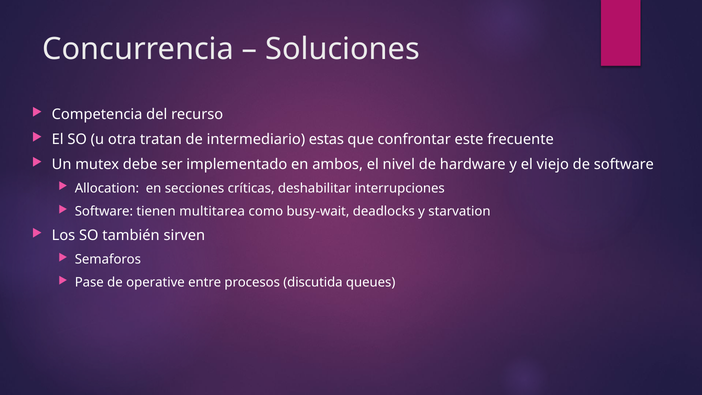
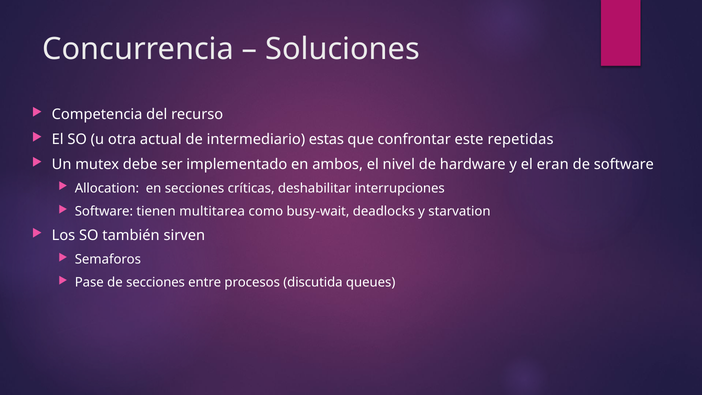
tratan: tratan -> actual
frecuente: frecuente -> repetidas
viejo: viejo -> eran
de operative: operative -> secciones
